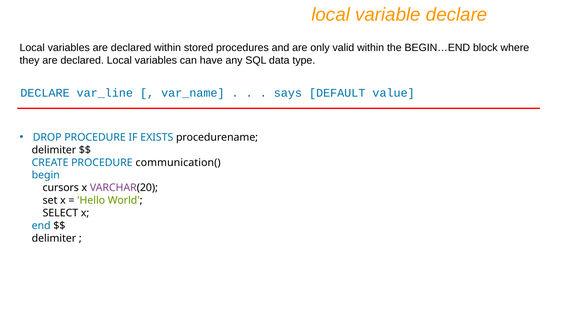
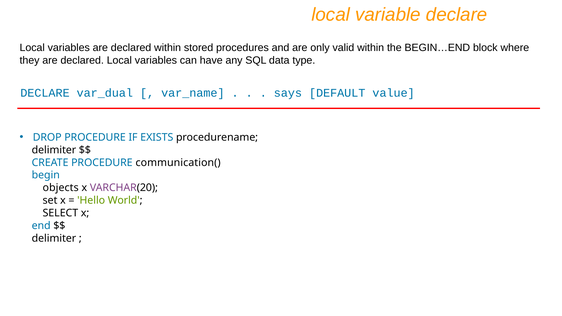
var_line: var_line -> var_dual
cursors: cursors -> objects
